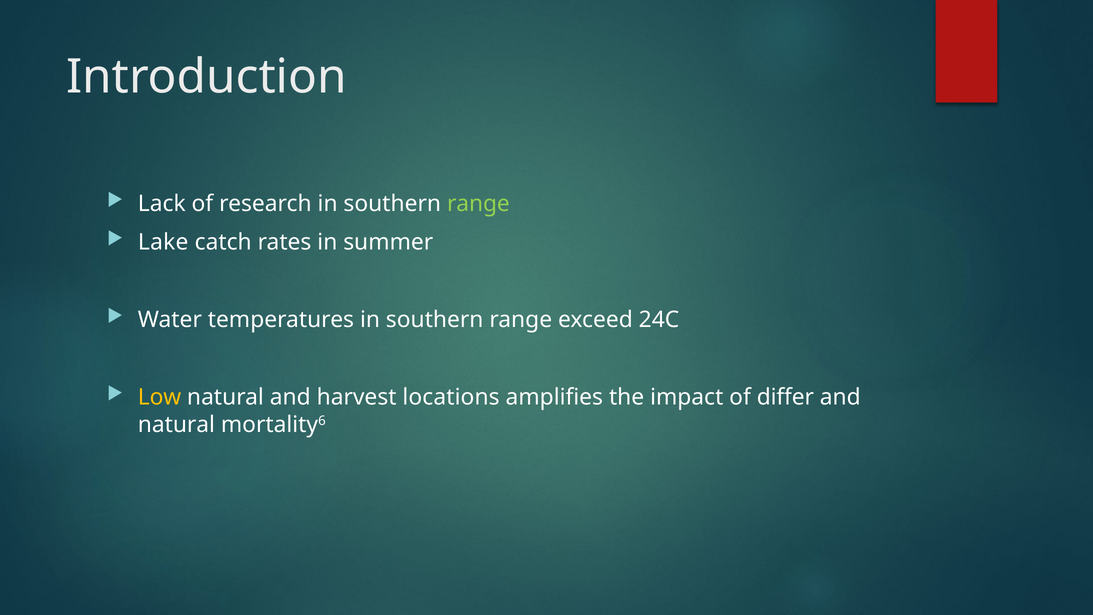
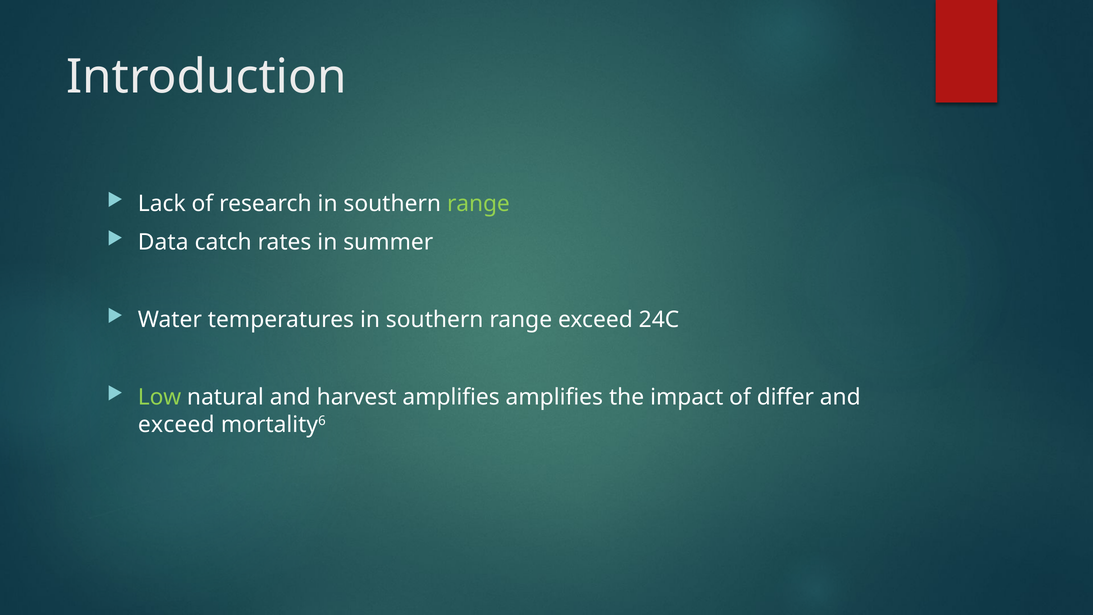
Lake: Lake -> Data
Low colour: yellow -> light green
harvest locations: locations -> amplifies
natural at (176, 424): natural -> exceed
